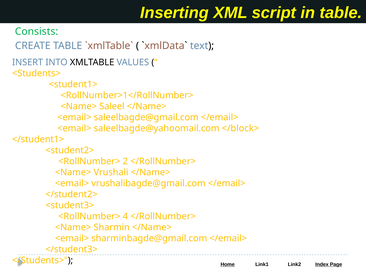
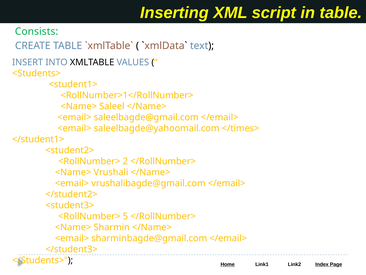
</block>: </block> -> </times>
4: 4 -> 5
